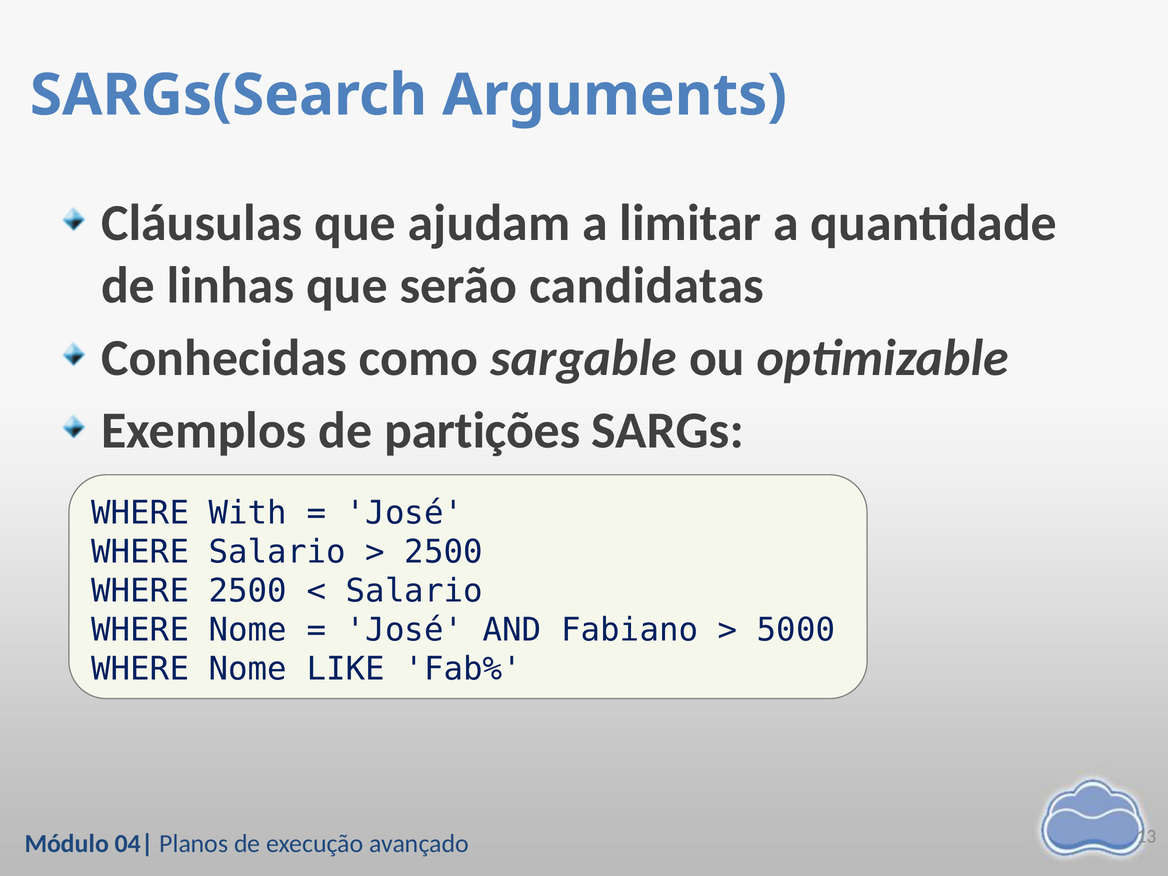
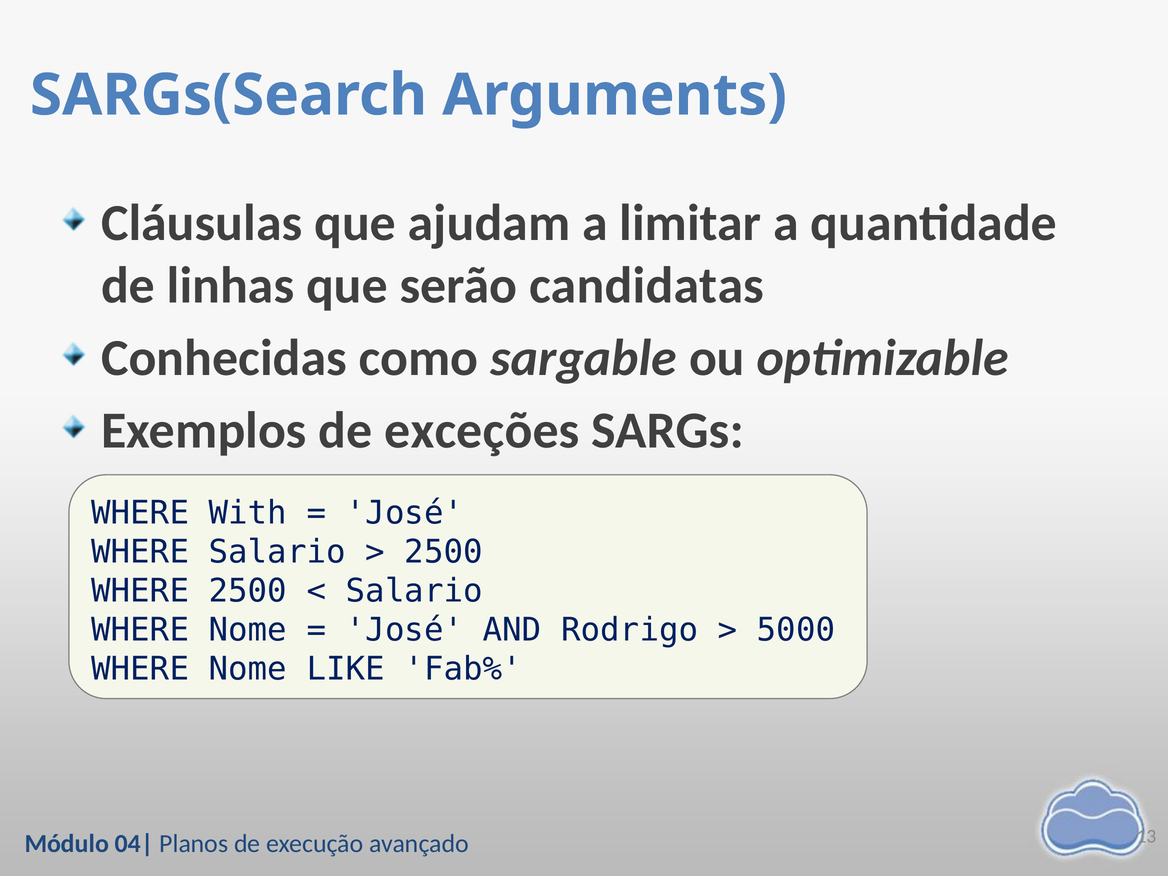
partições: partições -> exceções
Fabiano: Fabiano -> Rodrigo
